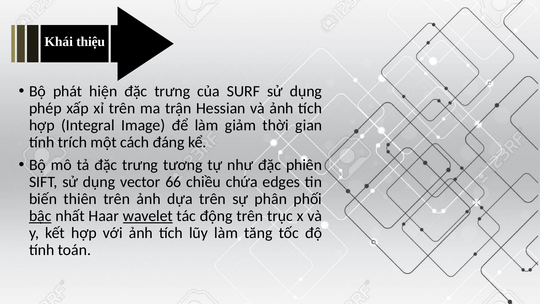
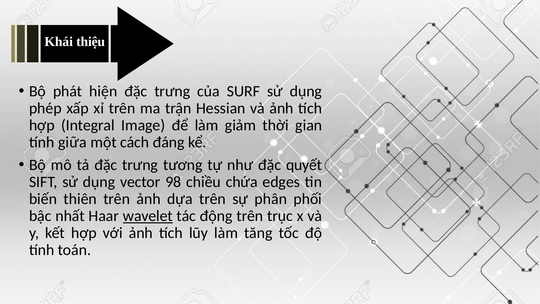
trích: trích -> giữa
phiên: phiên -> quyết
66: 66 -> 98
bậc underline: present -> none
